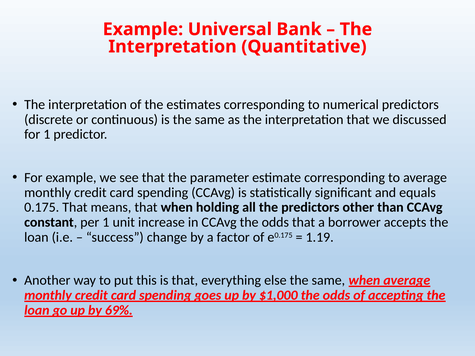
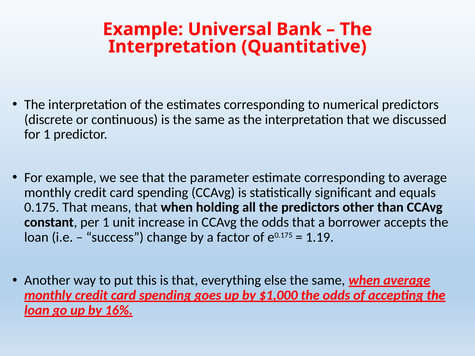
69%: 69% -> 16%
